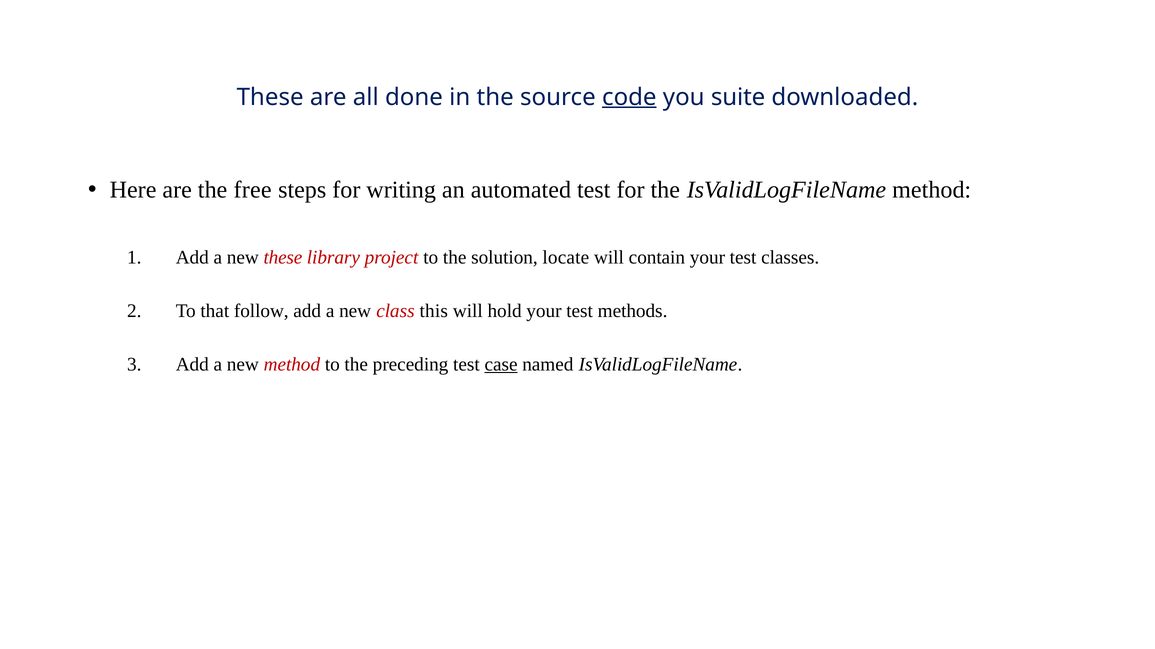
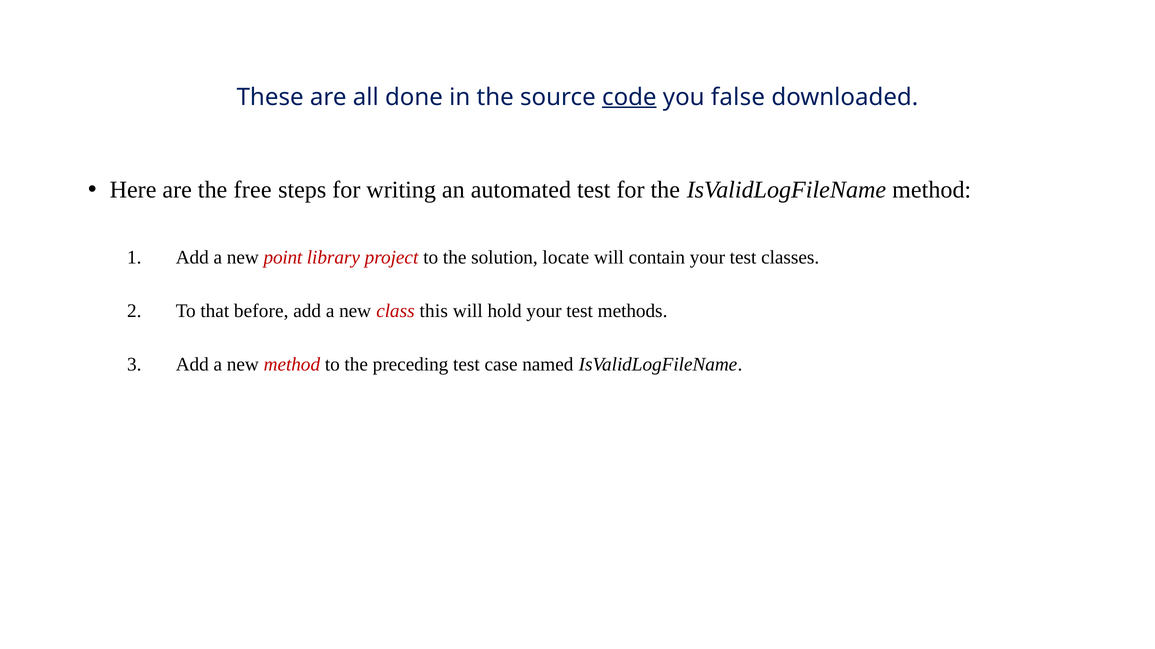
suite: suite -> false
new these: these -> point
follow: follow -> before
case underline: present -> none
